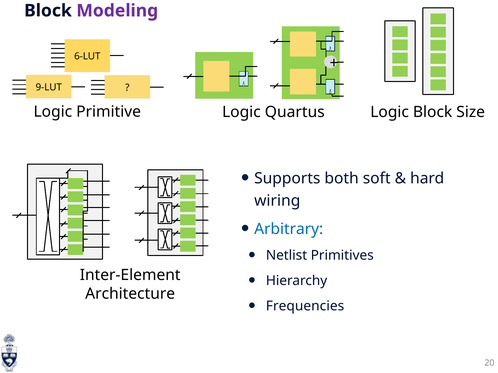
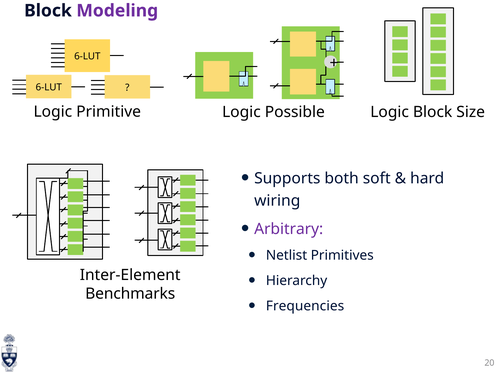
9-LUT at (49, 87): 9-LUT -> 6-LUT
Quartus: Quartus -> Possible
Arbitrary colour: blue -> purple
Architecture: Architecture -> Benchmarks
